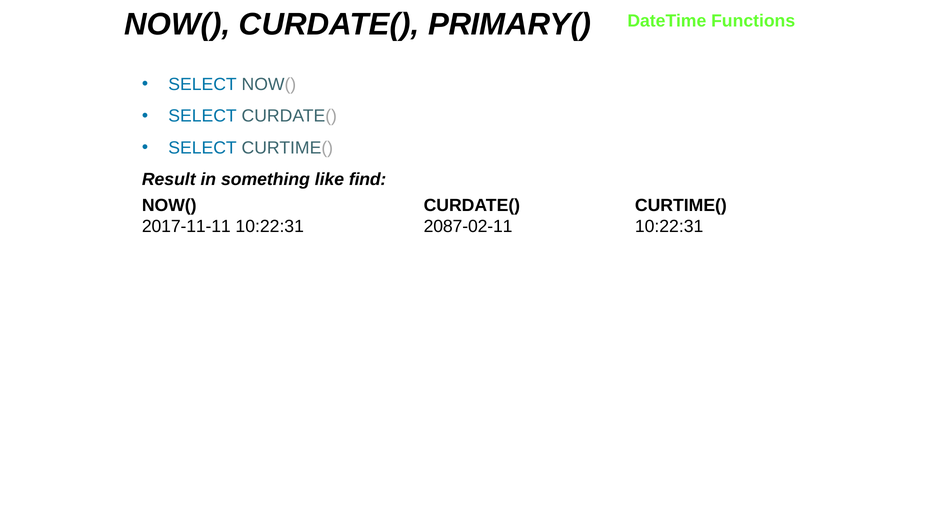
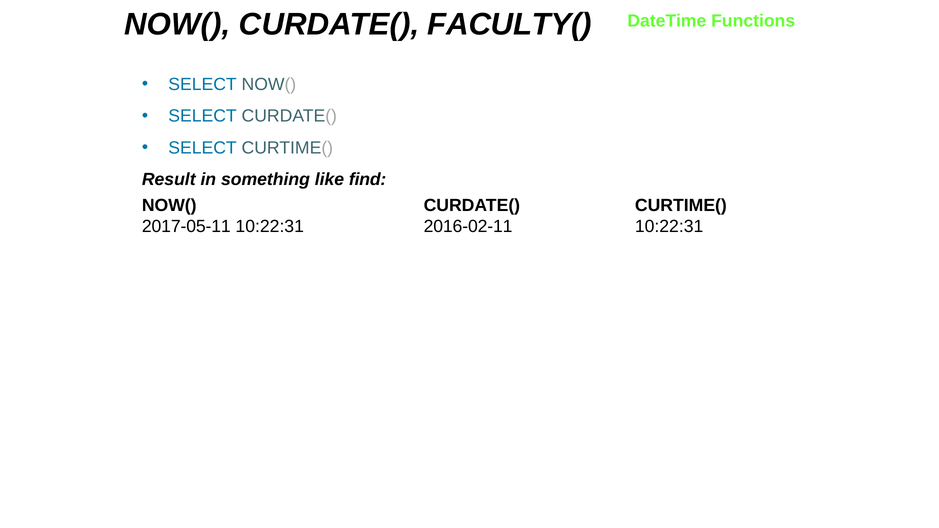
PRIMARY(: PRIMARY( -> FACULTY(
2017-11-11: 2017-11-11 -> 2017-05-11
2087-02-11: 2087-02-11 -> 2016-02-11
